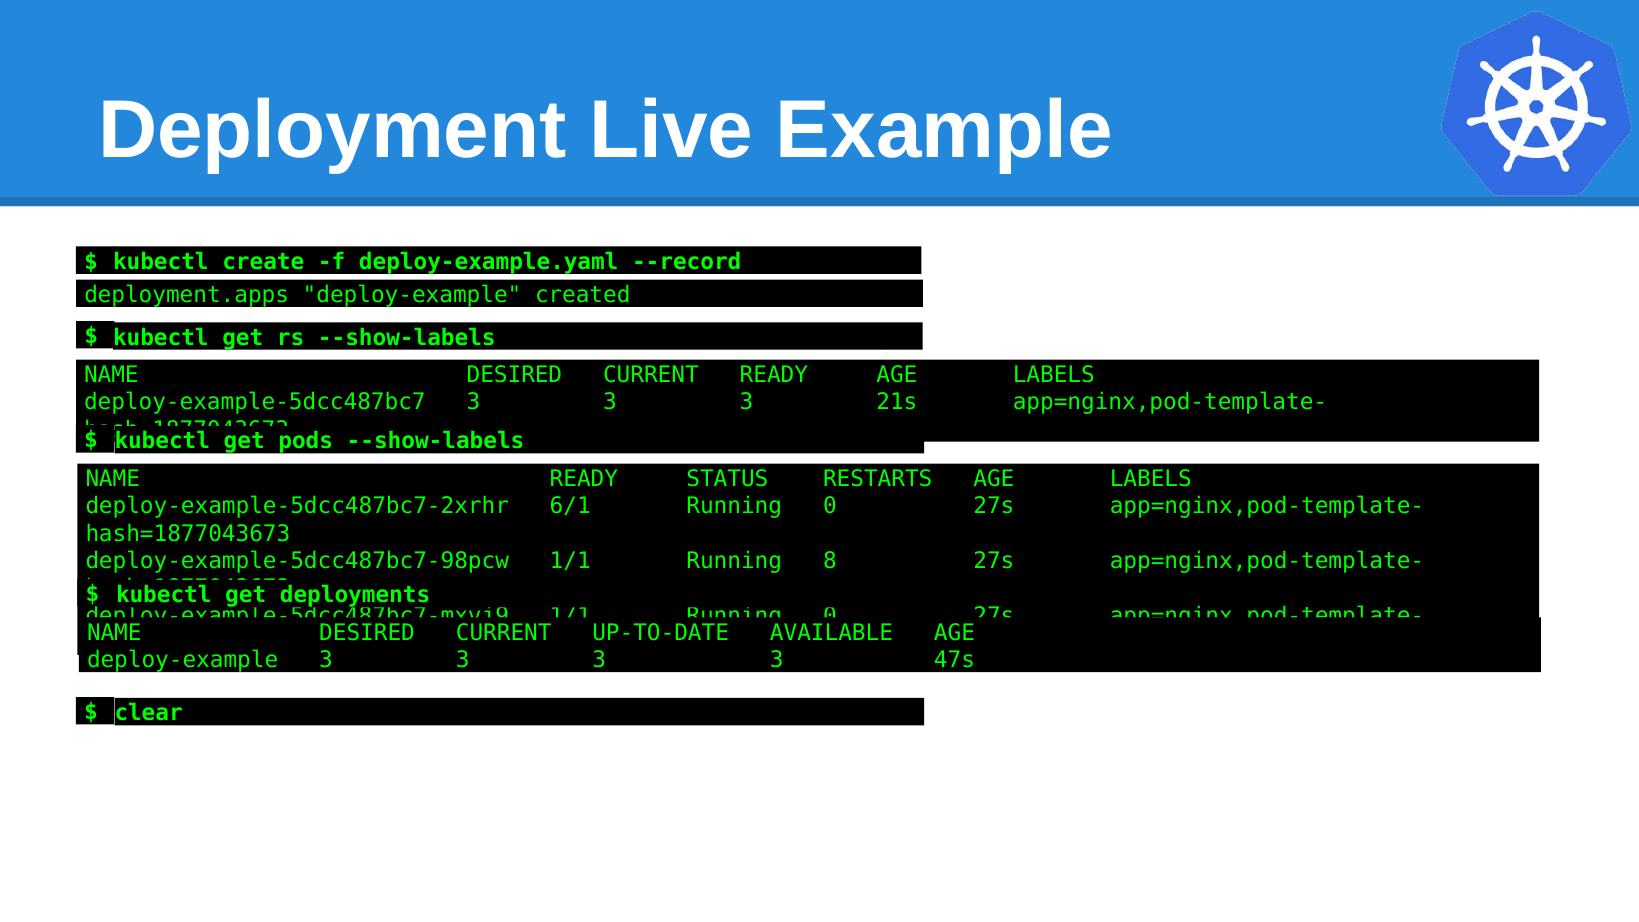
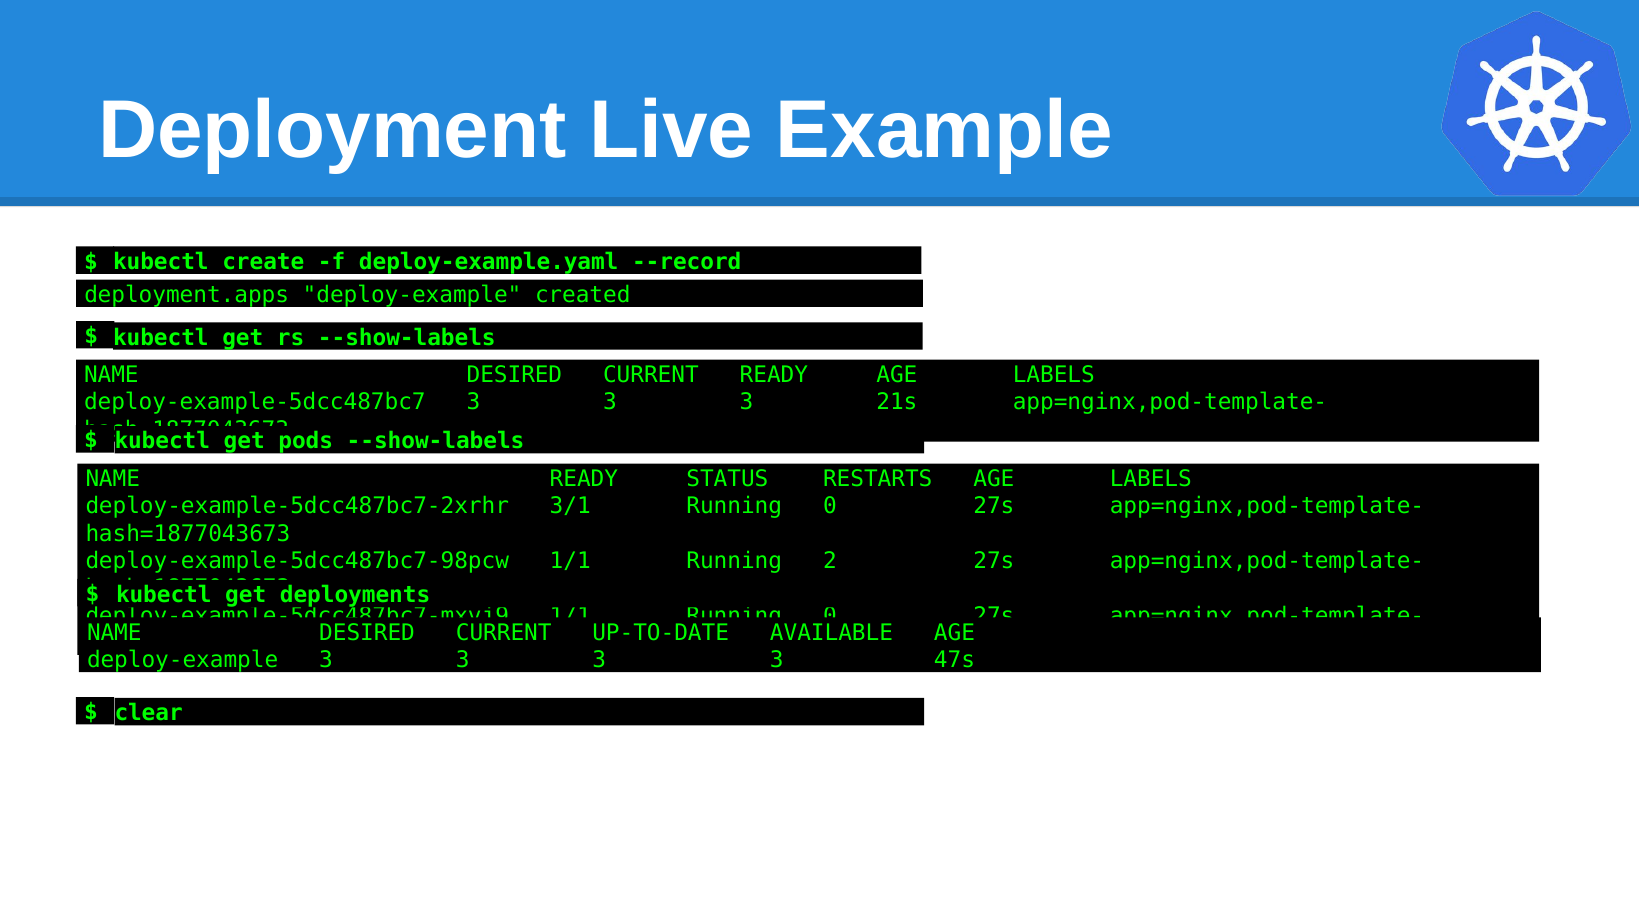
6/1: 6/1 -> 3/1
8: 8 -> 2
